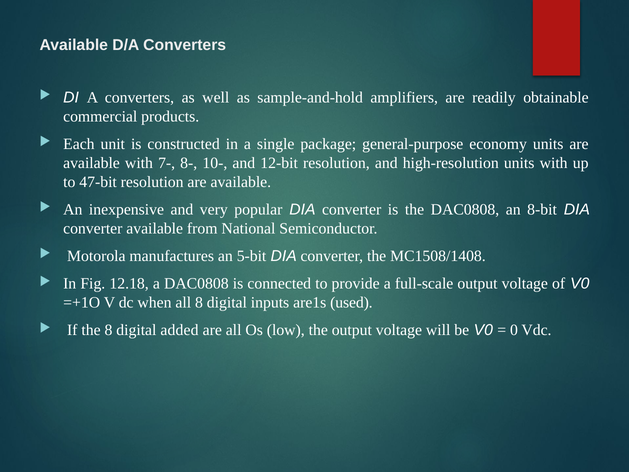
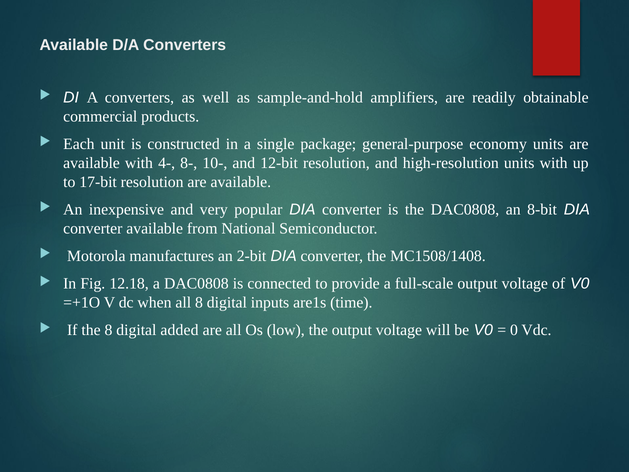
7-: 7- -> 4-
47-bit: 47-bit -> 17-bit
5-bit: 5-bit -> 2-bit
used: used -> time
